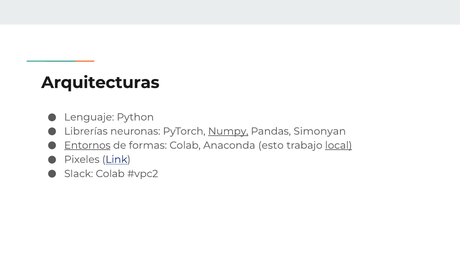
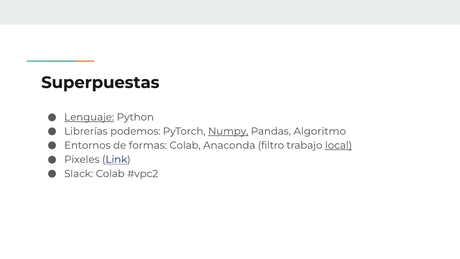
Arquitecturas: Arquitecturas -> Superpuestas
Lenguaje underline: none -> present
neuronas: neuronas -> podemos
Simonyan: Simonyan -> Algoritmo
Entornos underline: present -> none
esto: esto -> filtro
